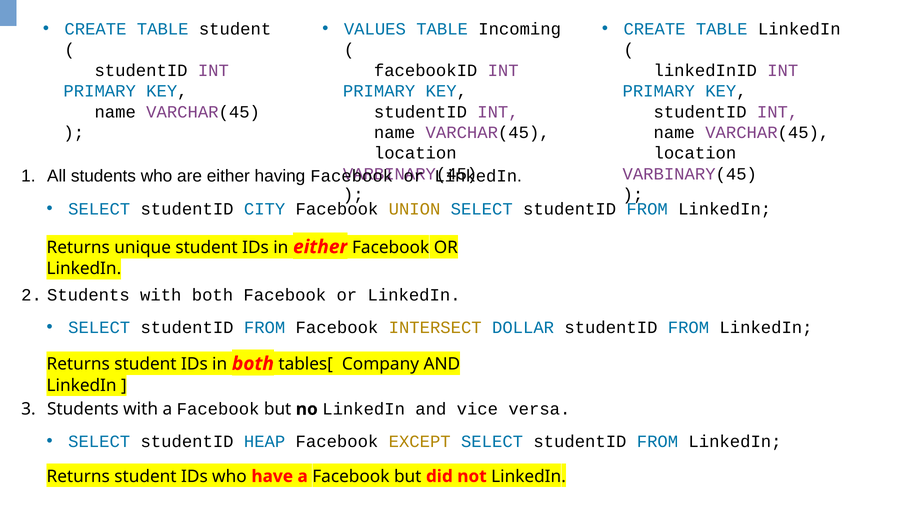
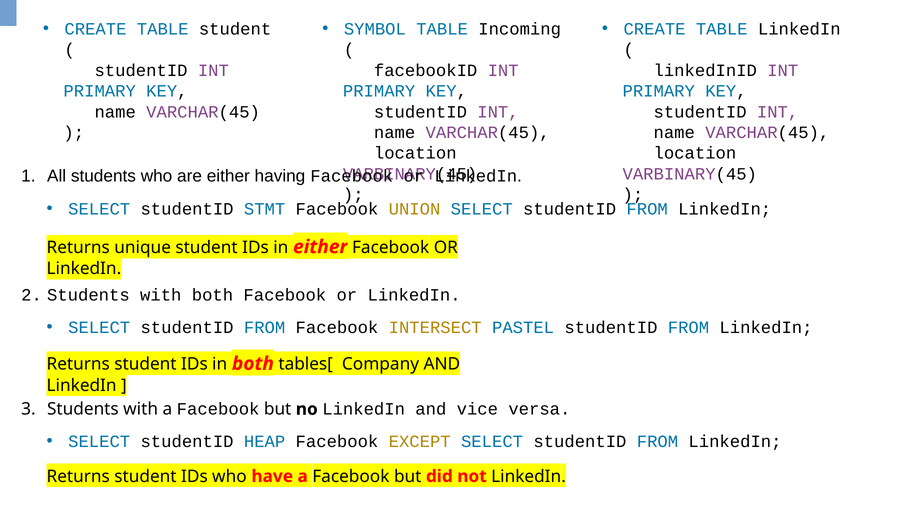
VALUES: VALUES -> SYMBOL
CITY: CITY -> STMT
DOLLAR: DOLLAR -> PASTEL
